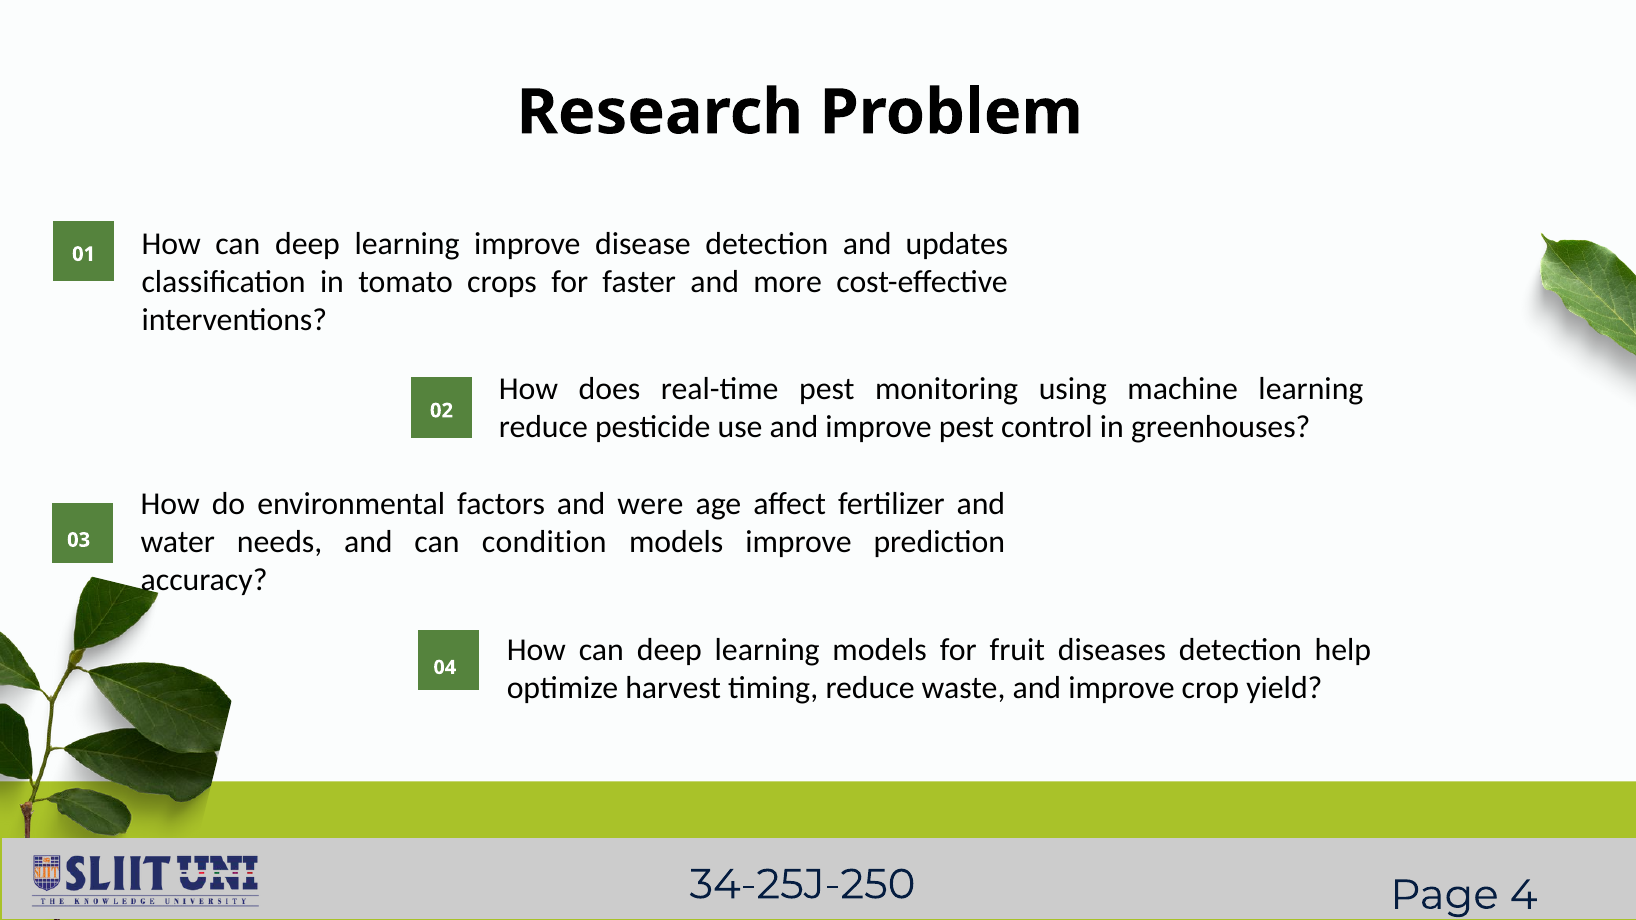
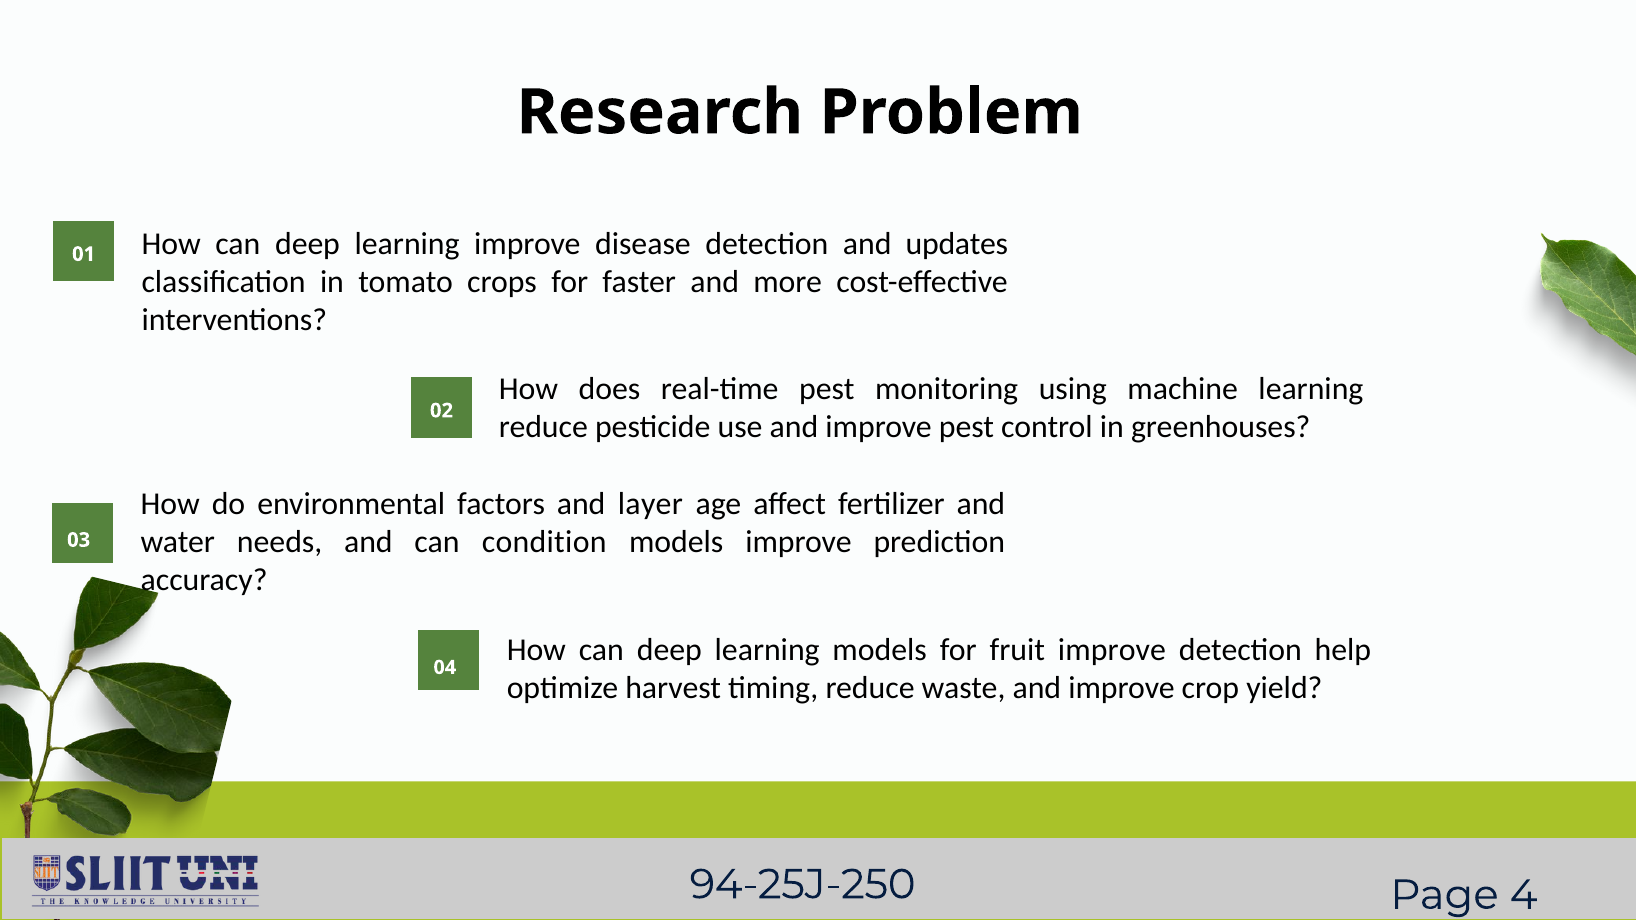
were: were -> layer
fruit diseases: diseases -> improve
34-25J-250: 34-25J-250 -> 94-25J-250
